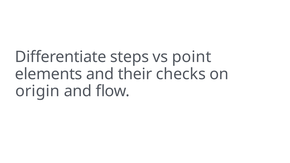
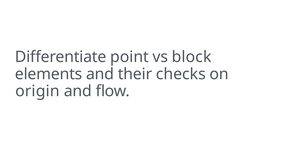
steps: steps -> point
point: point -> block
